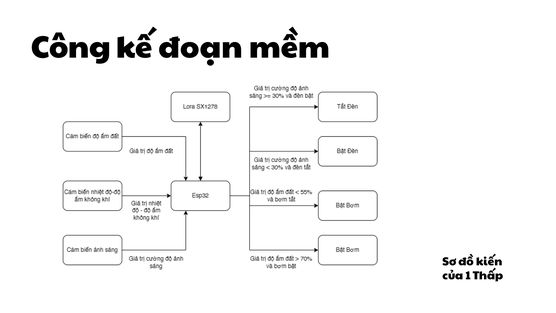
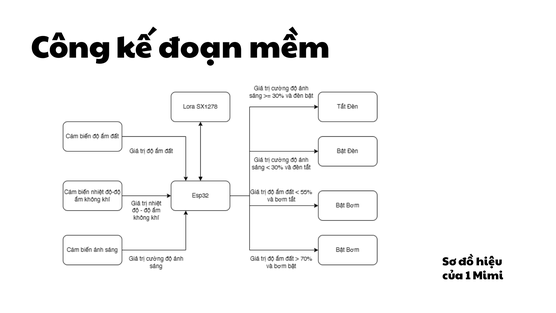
kiến: kiến -> hiệu
Thấp: Thấp -> Mimi
